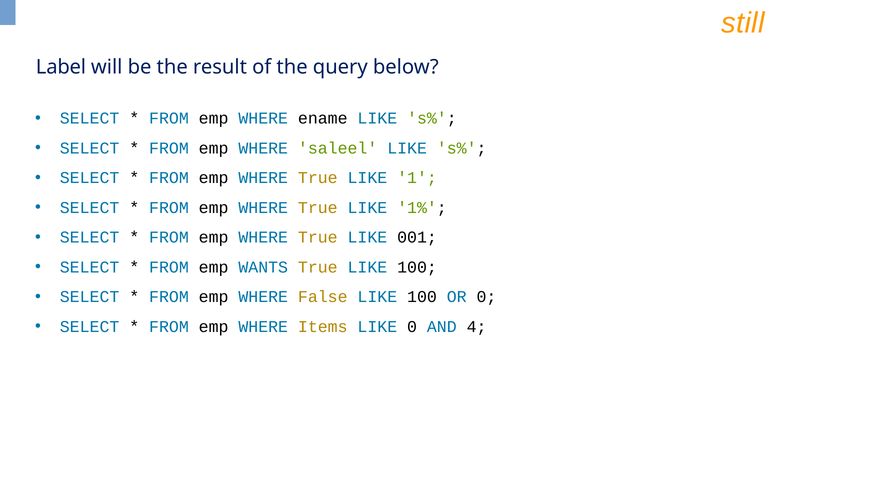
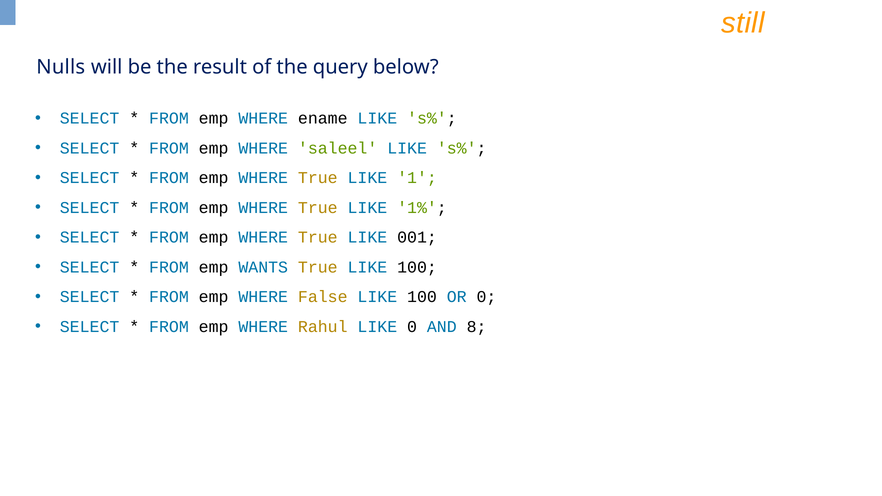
Label: Label -> Nulls
Items: Items -> Rahul
4: 4 -> 8
